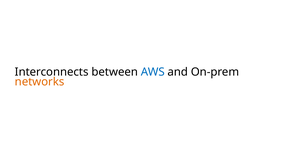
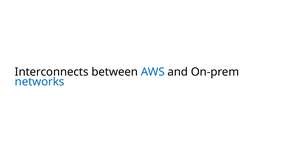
networks colour: orange -> blue
